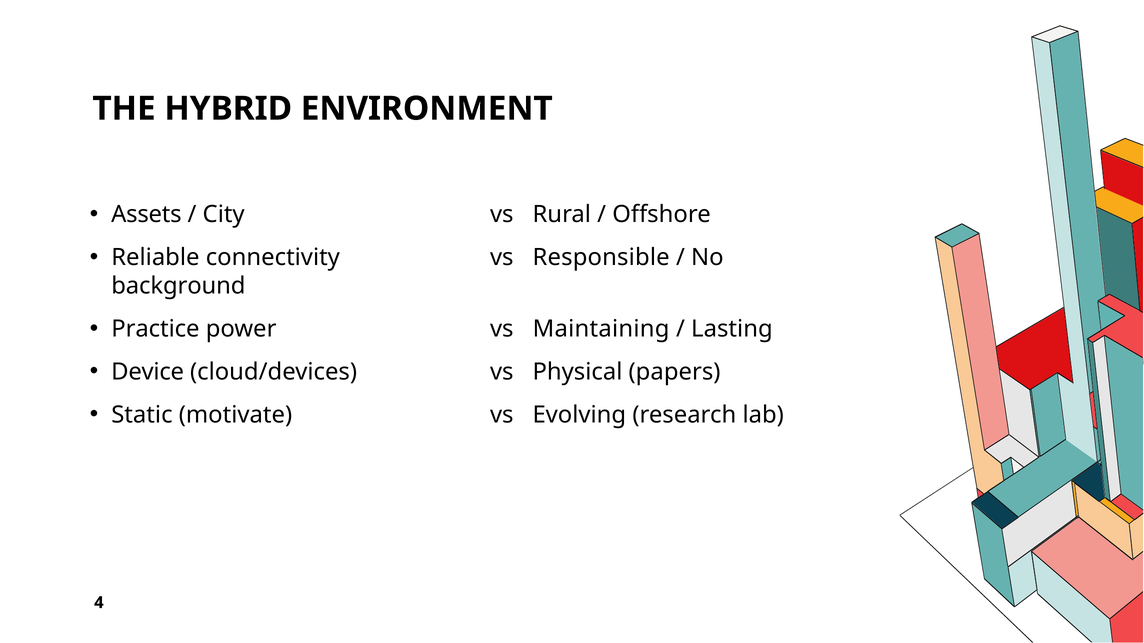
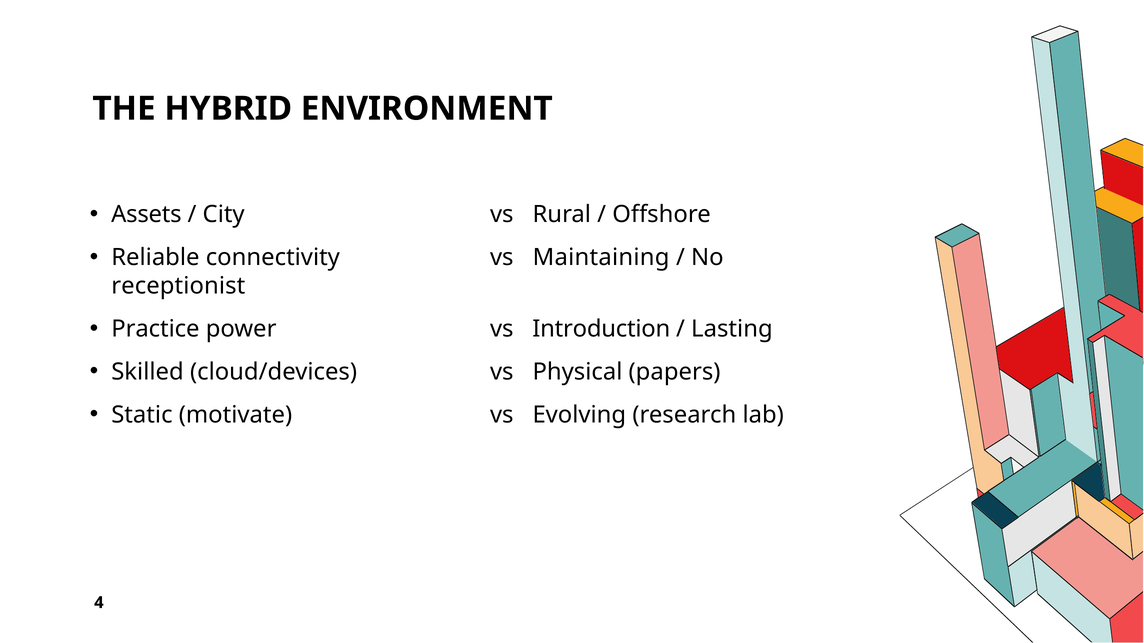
Responsible: Responsible -> Maintaining
background: background -> receptionist
Maintaining: Maintaining -> Introduction
Device: Device -> Skilled
